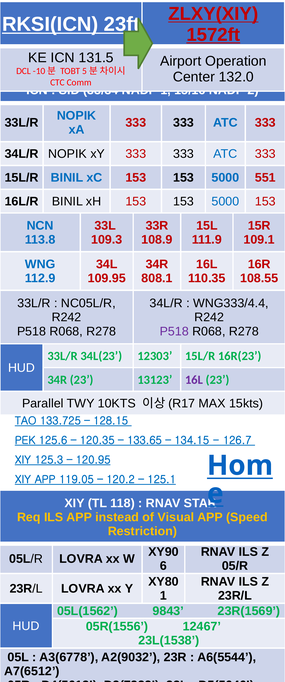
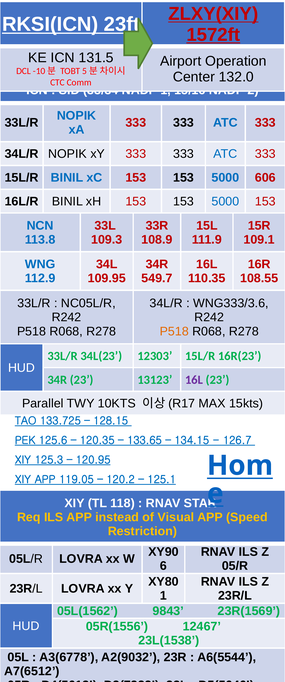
551: 551 -> 606
808.1: 808.1 -> 549.7
WNG333/4.4: WNG333/4.4 -> WNG333/3.6
P518 at (174, 331) colour: purple -> orange
